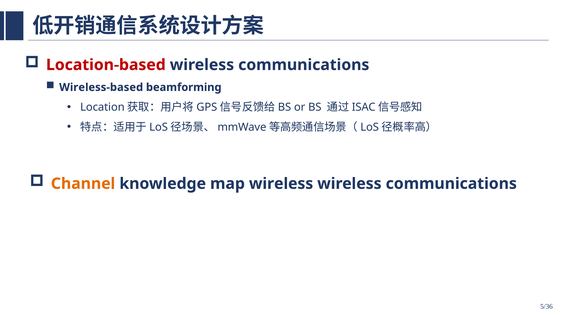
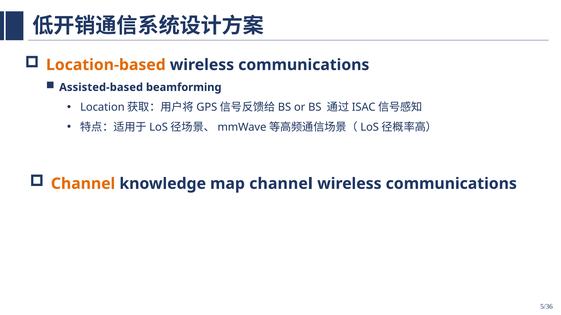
Location-based colour: red -> orange
Wireless-based: Wireless-based -> Assisted-based
map wireless: wireless -> channel
